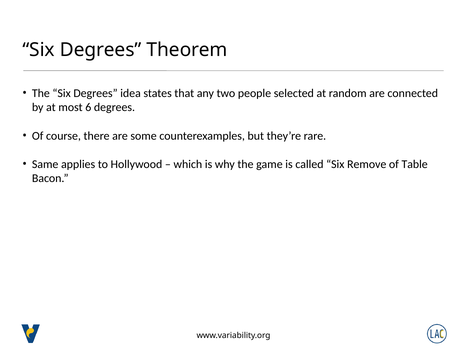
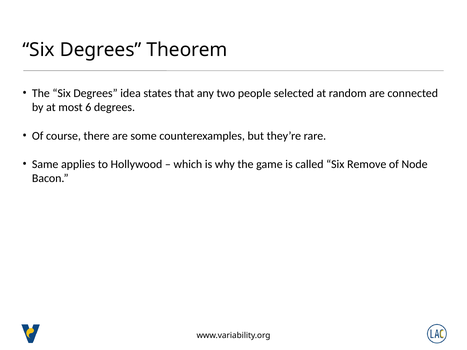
Table: Table -> Node
